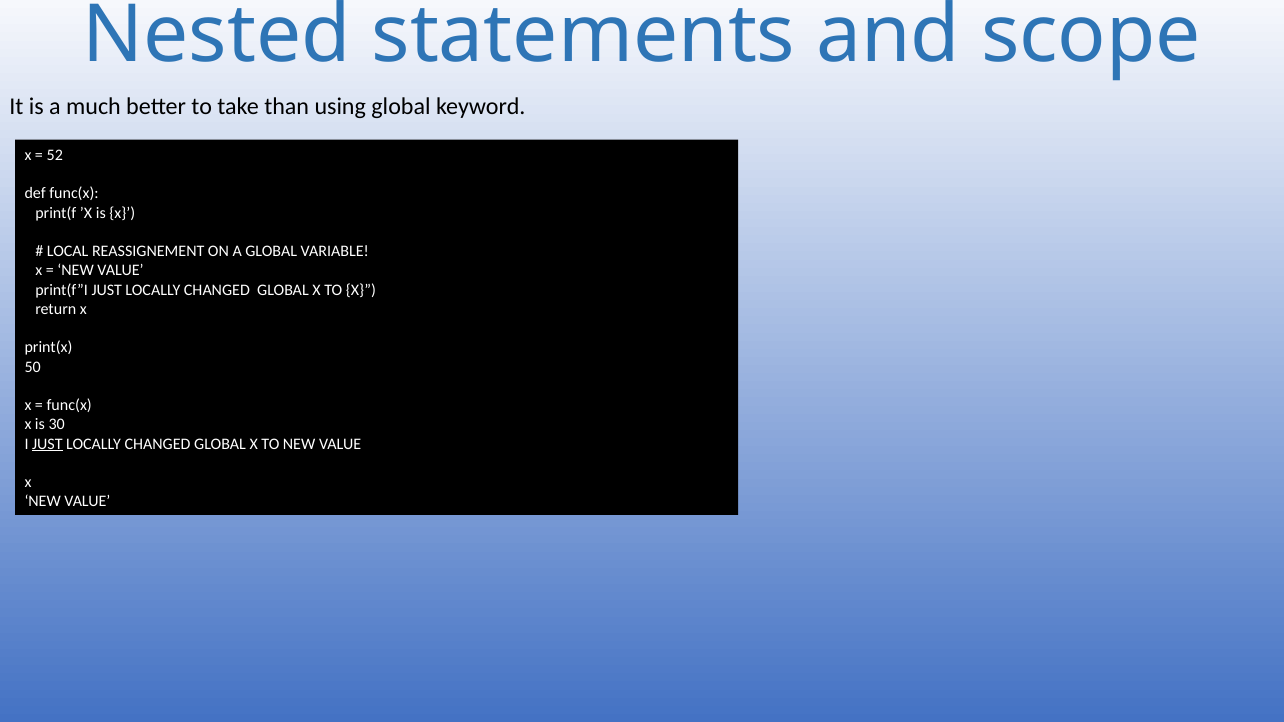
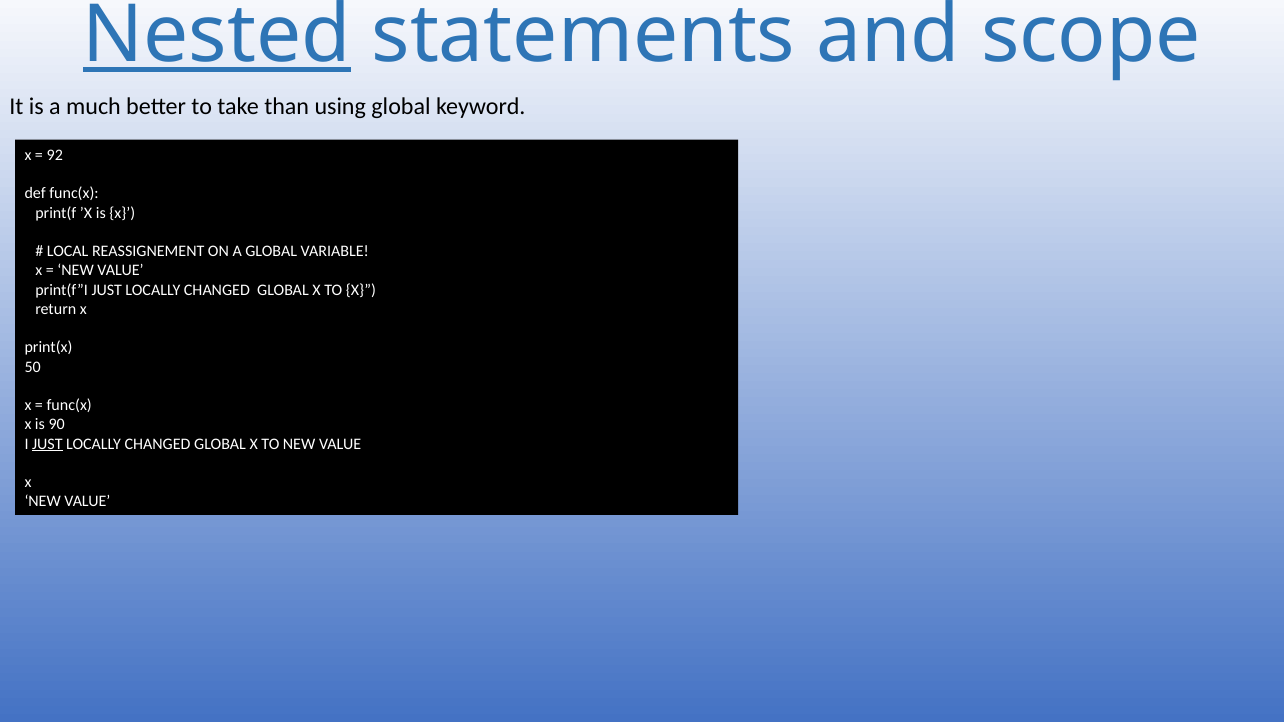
Nested underline: none -> present
52: 52 -> 92
30: 30 -> 90
